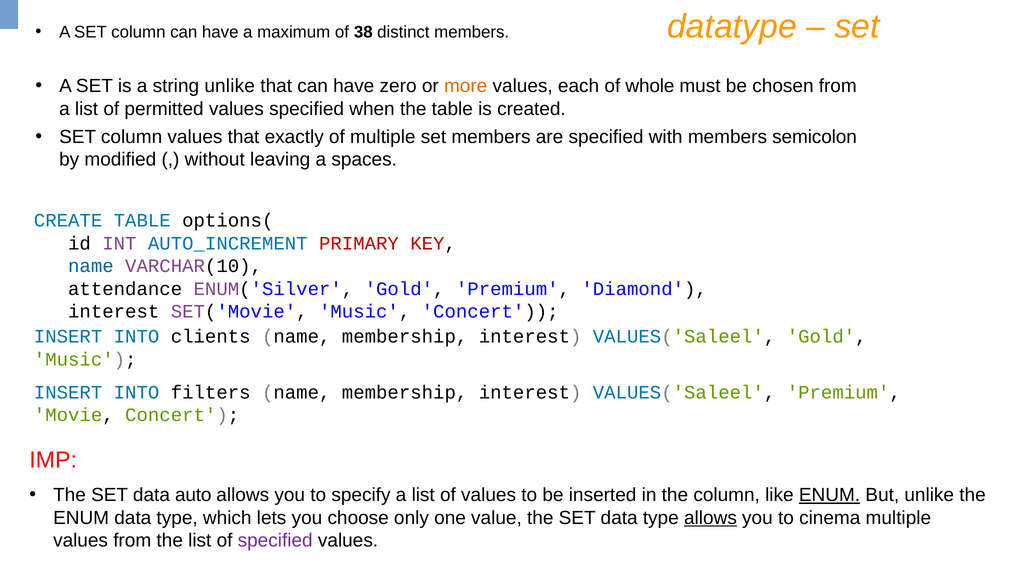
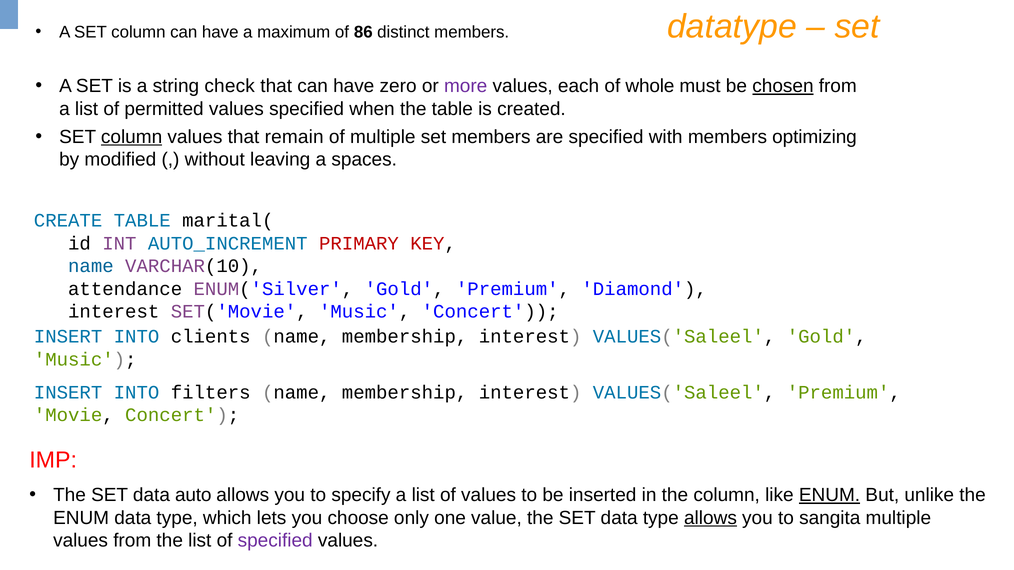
38: 38 -> 86
string unlike: unlike -> check
more colour: orange -> purple
chosen underline: none -> present
column at (132, 137) underline: none -> present
exactly: exactly -> remain
semicolon: semicolon -> optimizing
options(: options( -> marital(
cinema: cinema -> sangita
